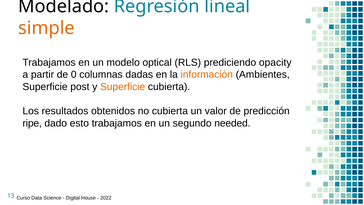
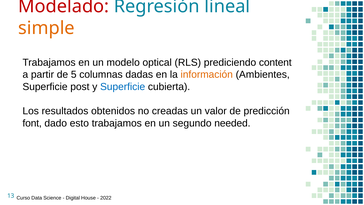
Modelado colour: black -> red
opacity: opacity -> content
0: 0 -> 5
Superficie at (123, 87) colour: orange -> blue
no cubierta: cubierta -> creadas
ripe: ripe -> font
